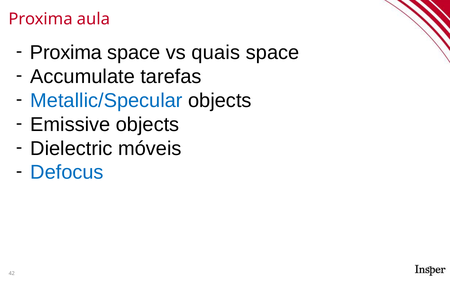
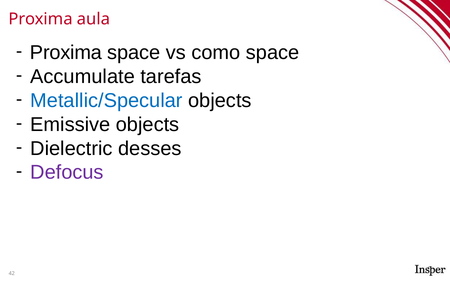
quais: quais -> como
móveis: móveis -> desses
Defocus colour: blue -> purple
